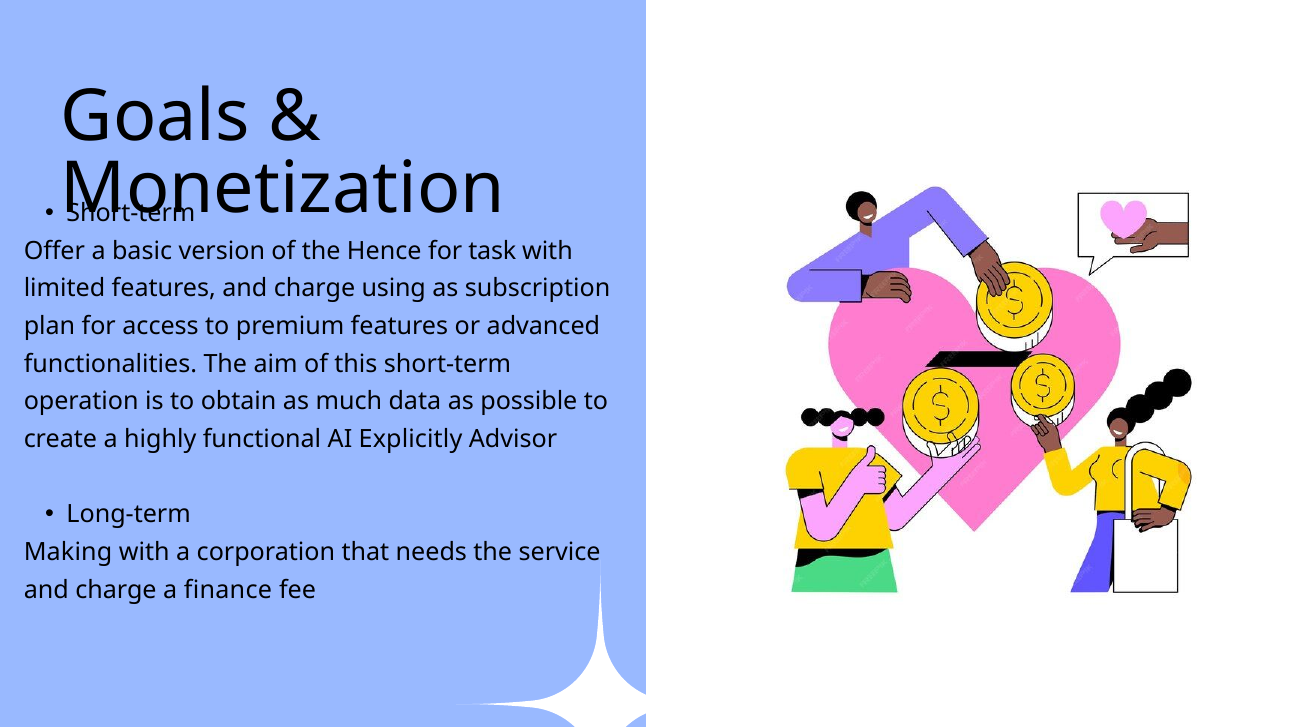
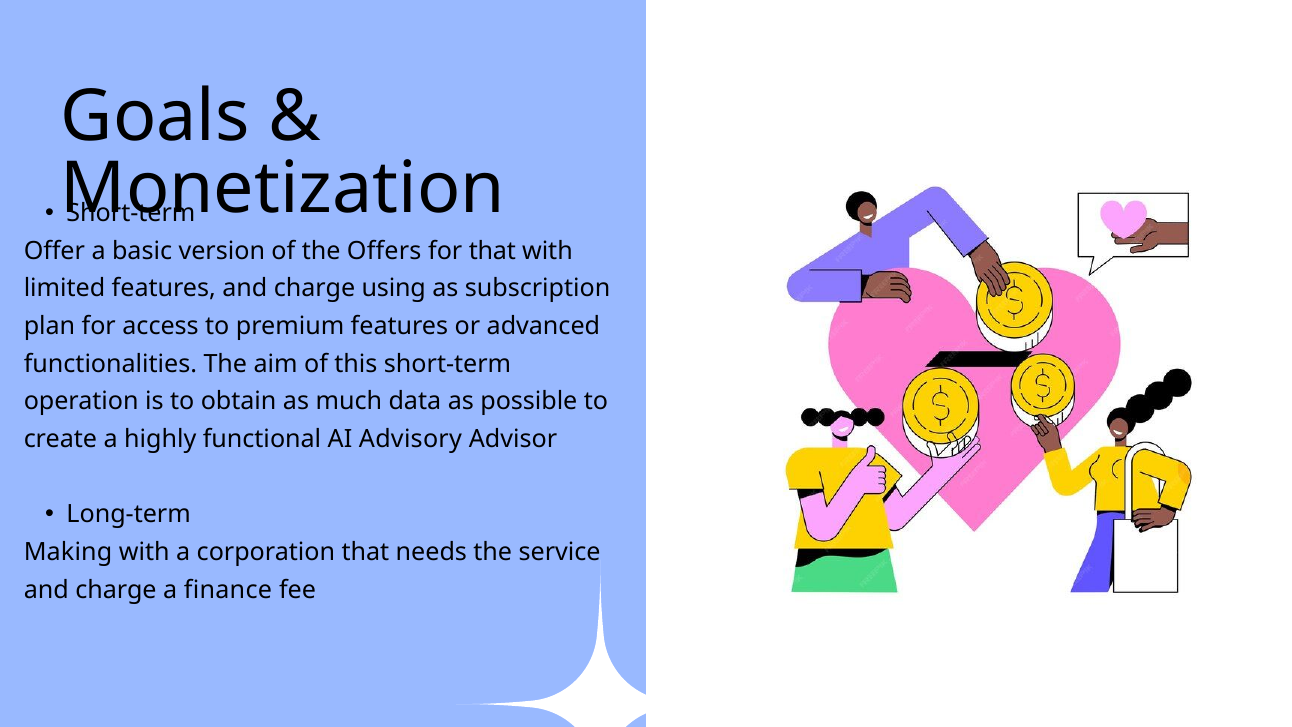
Hence: Hence -> Offers
for task: task -> that
Explicitly: Explicitly -> Advisory
